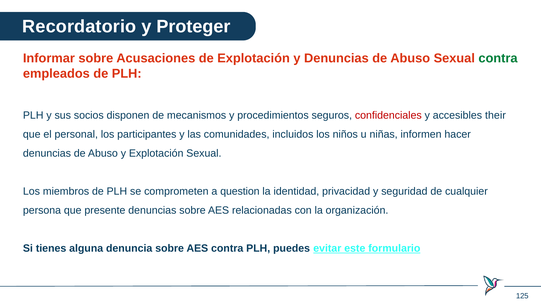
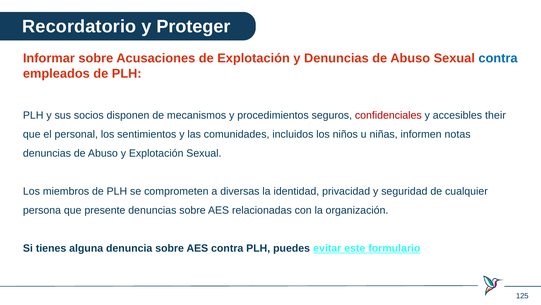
contra at (498, 58) colour: green -> blue
participantes: participantes -> sentimientos
hacer: hacer -> notas
question: question -> diversas
